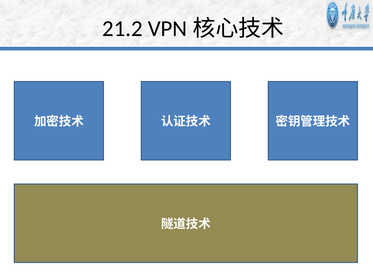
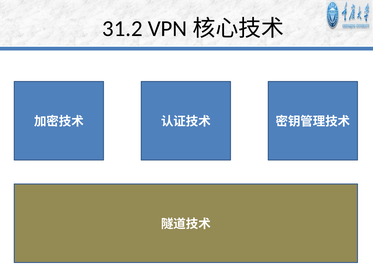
21.2: 21.2 -> 31.2
